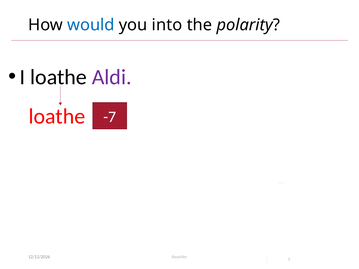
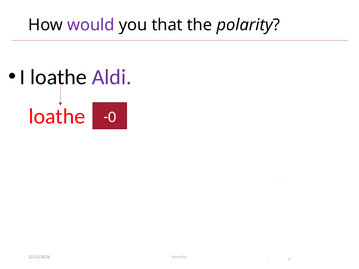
would colour: blue -> purple
into: into -> that
-7: -7 -> -0
